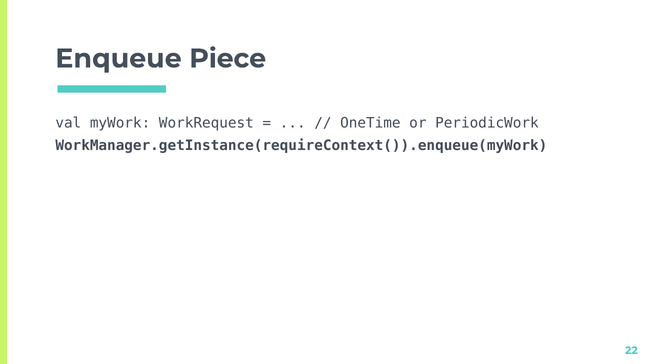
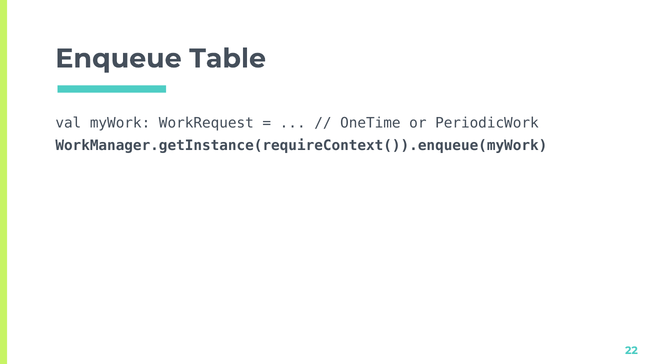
Piece: Piece -> Table
